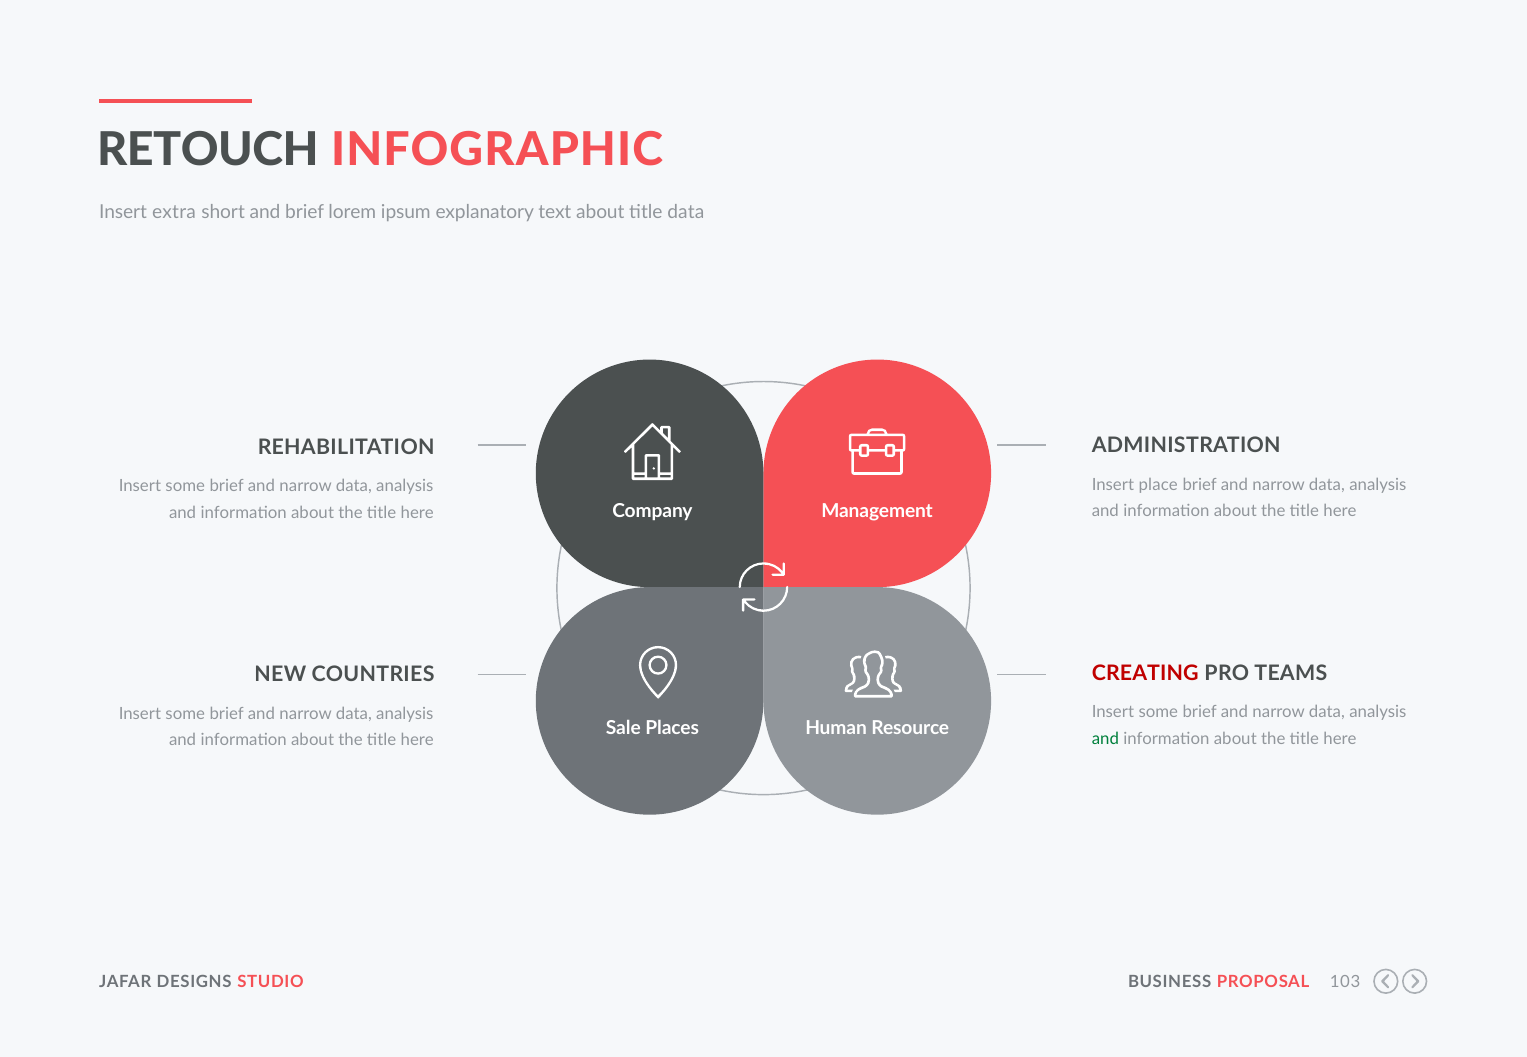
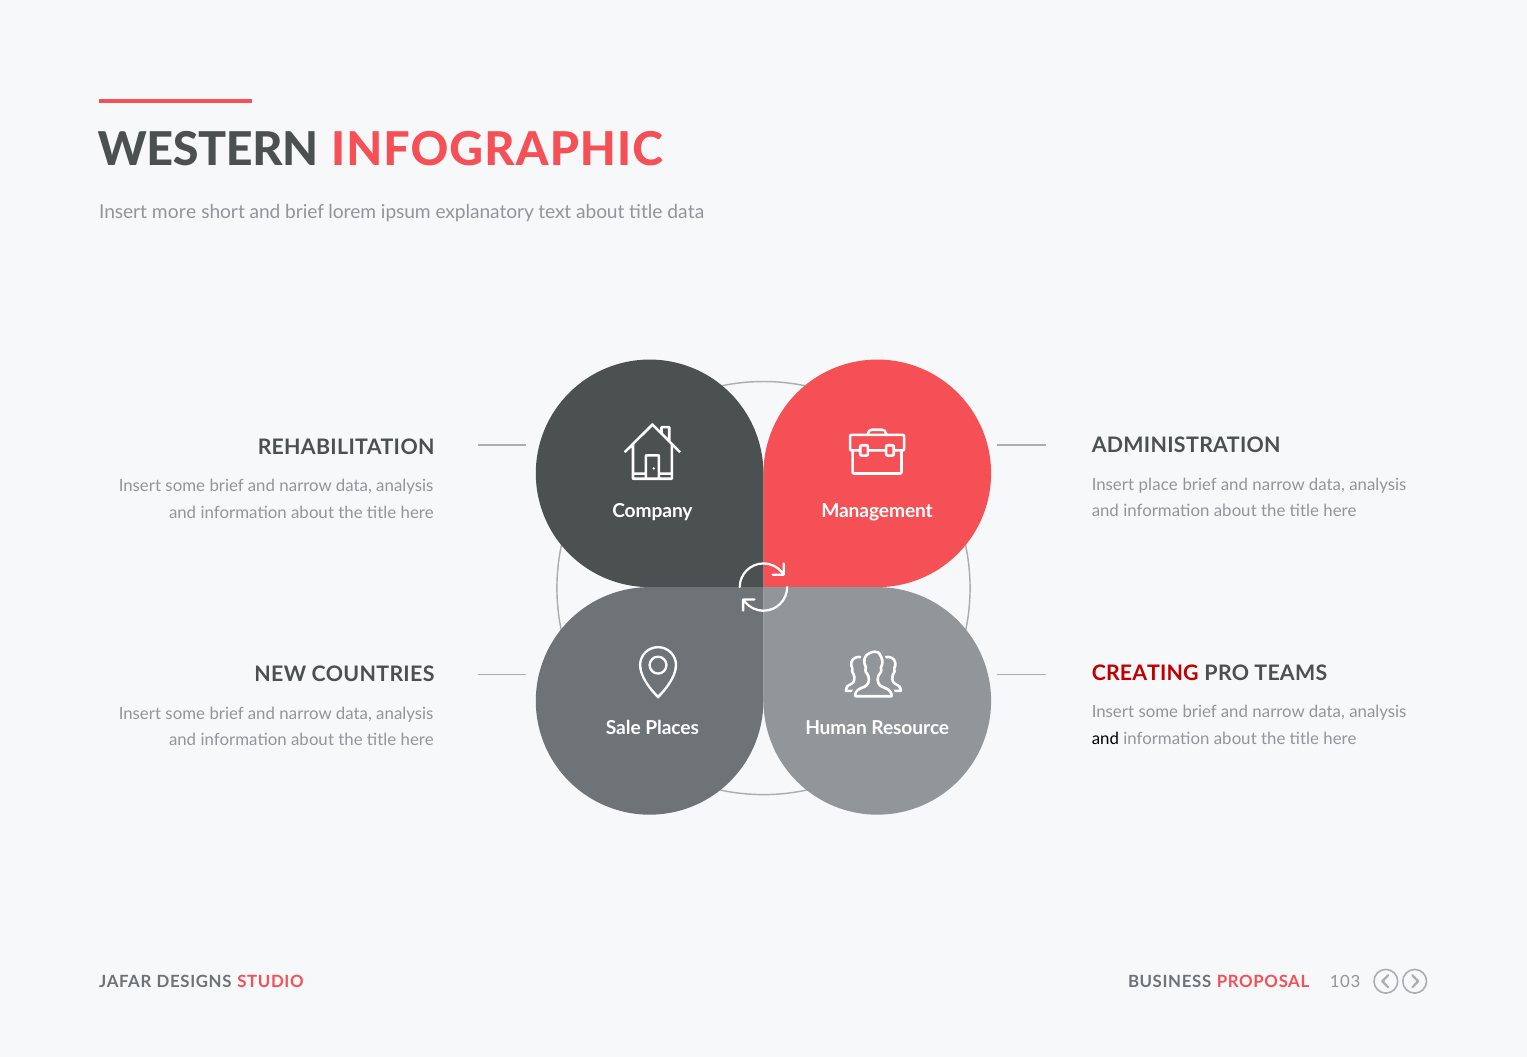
RETOUCH: RETOUCH -> WESTERN
extra: extra -> more
and at (1105, 739) colour: green -> black
